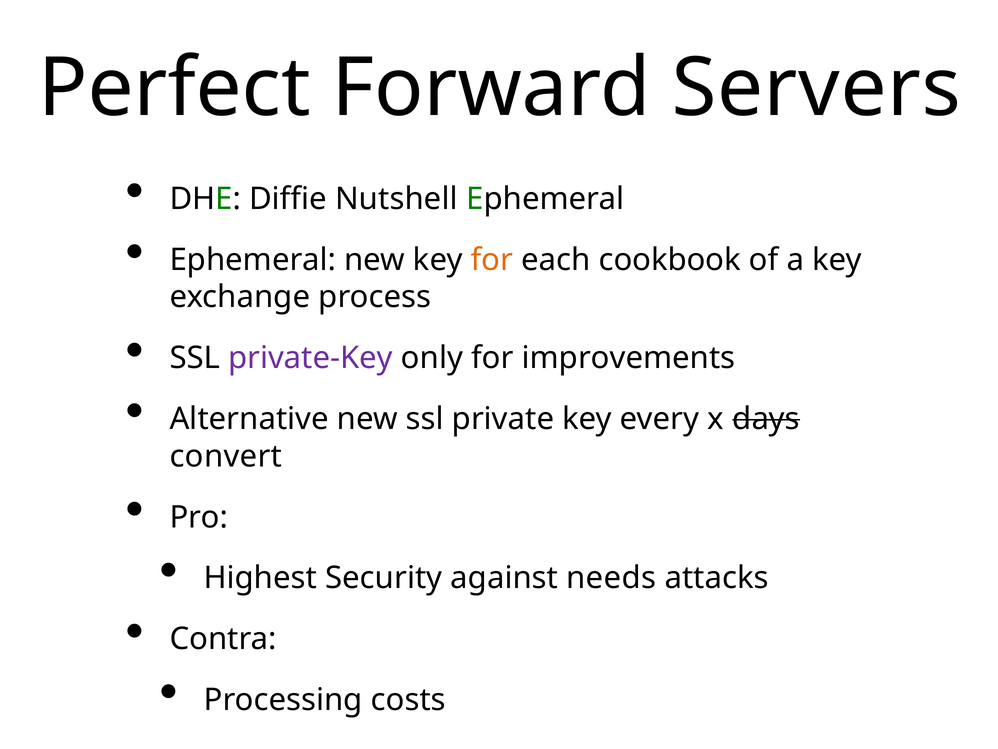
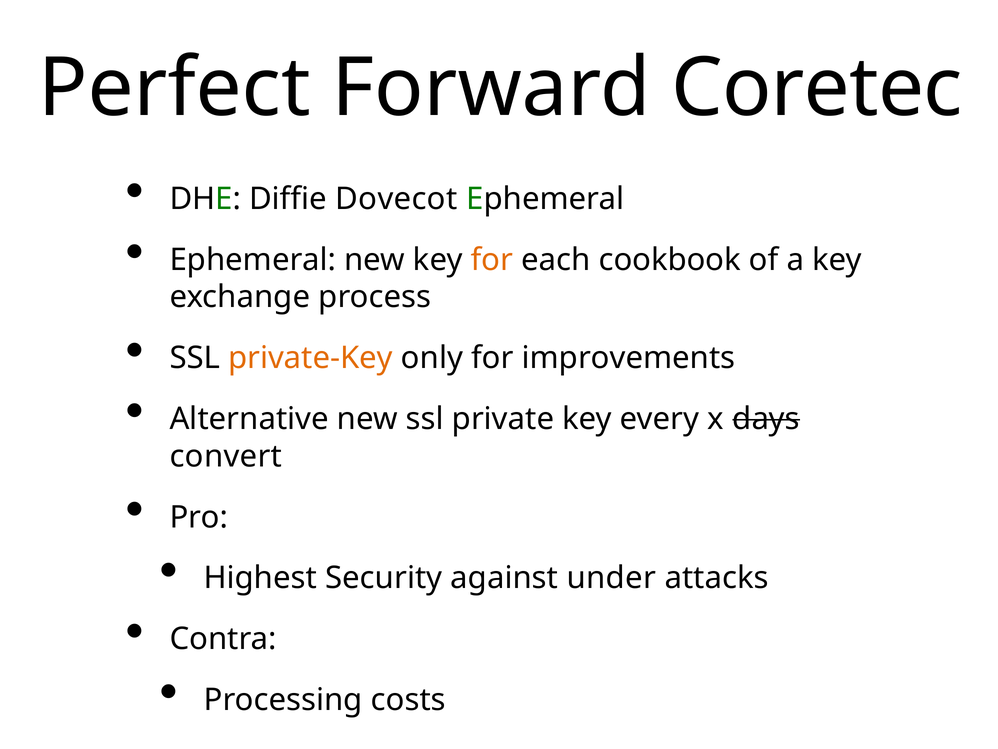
Servers: Servers -> Coretec
Nutshell: Nutshell -> Dovecot
private-Key colour: purple -> orange
needs: needs -> under
